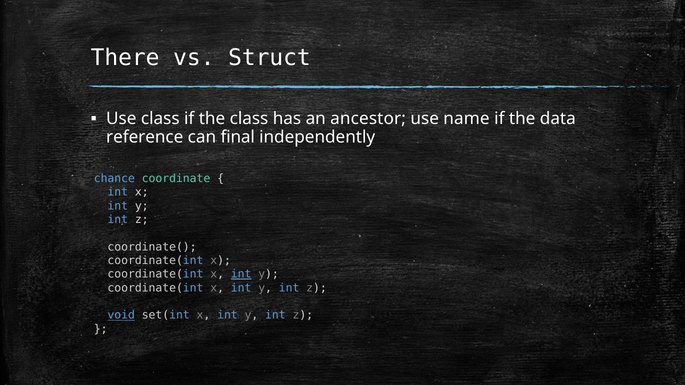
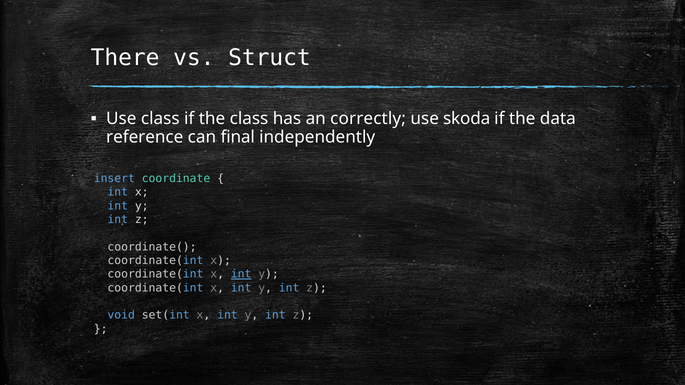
ancestor: ancestor -> correctly
name: name -> skoda
chance: chance -> insert
void underline: present -> none
